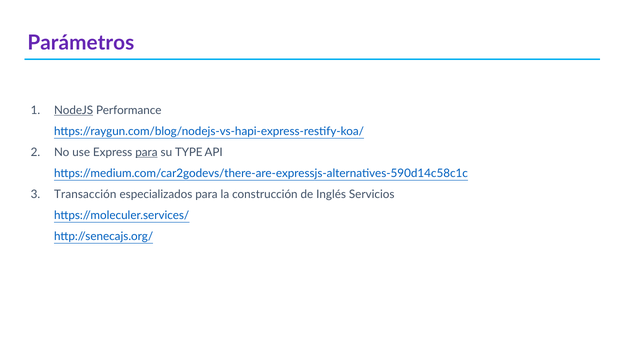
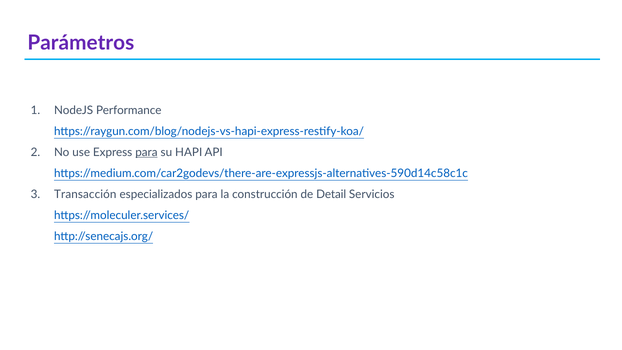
NodeJS underline: present -> none
TYPE: TYPE -> HAPI
Inglés: Inglés -> Detail
